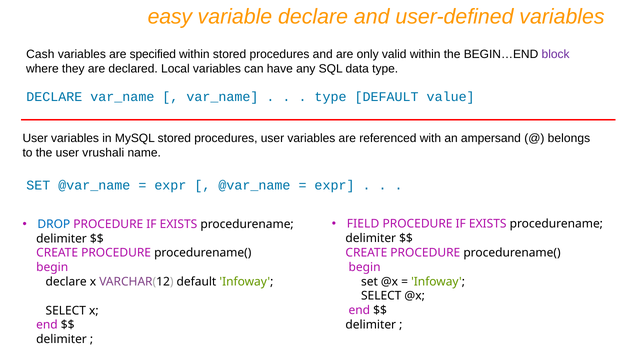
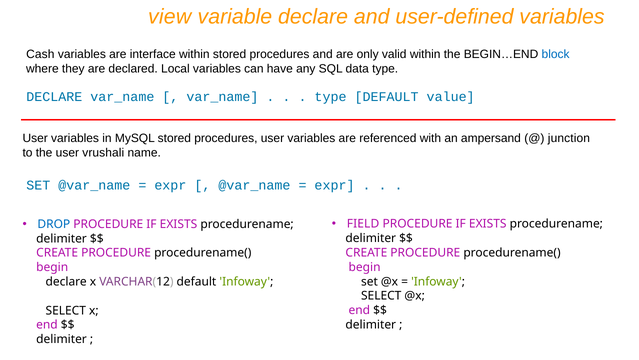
easy: easy -> view
specified: specified -> interface
block colour: purple -> blue
belongs: belongs -> junction
